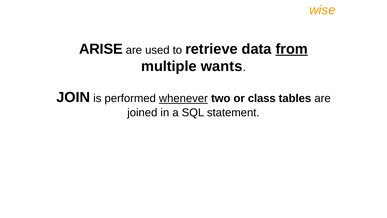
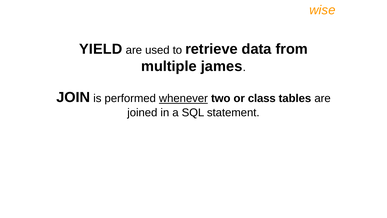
ARISE: ARISE -> YIELD
from underline: present -> none
wants: wants -> james
